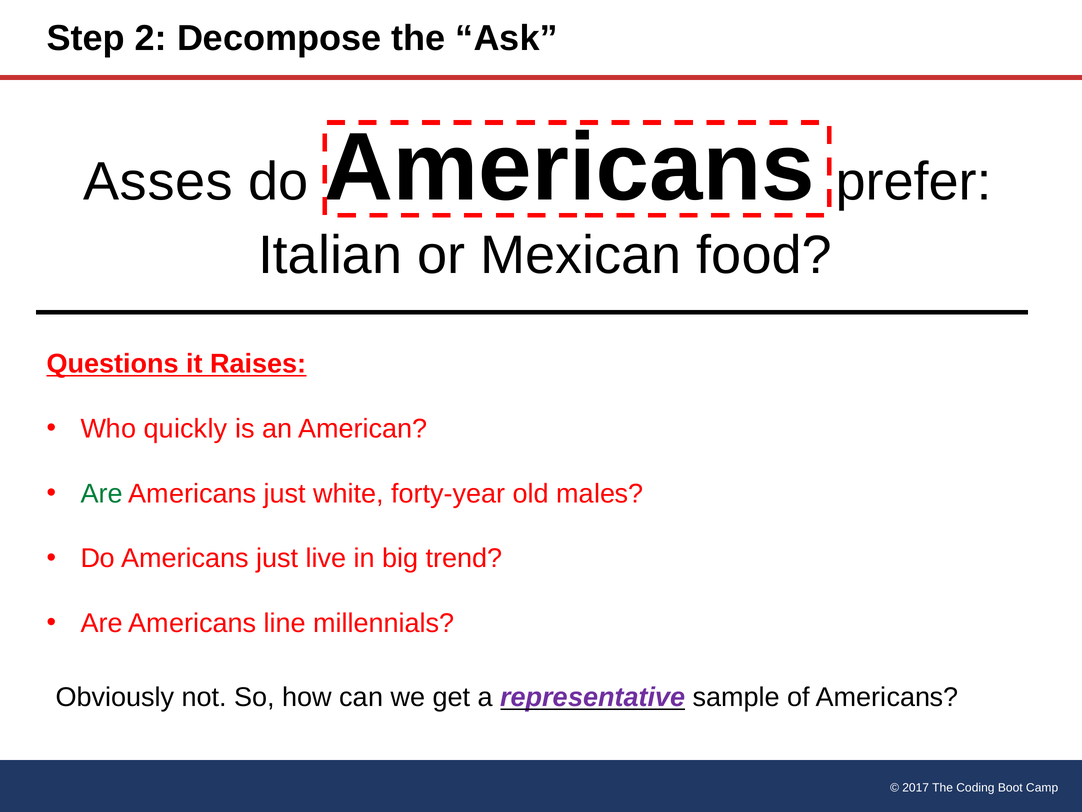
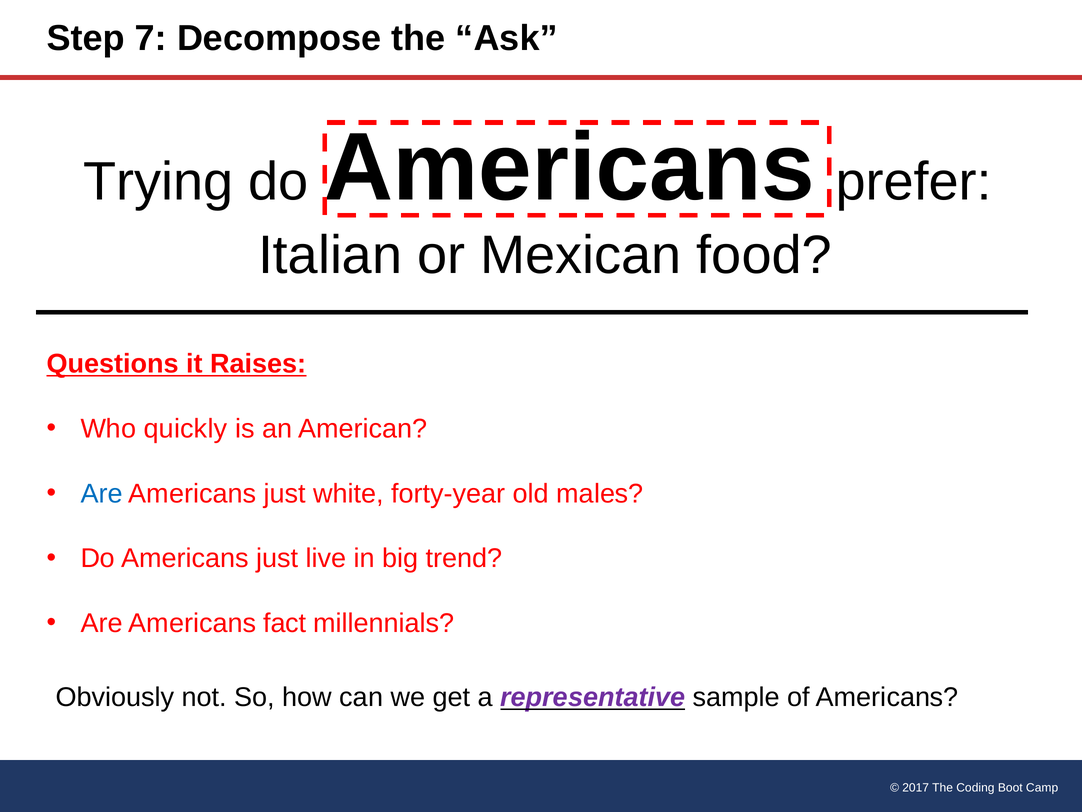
2: 2 -> 7
Asses: Asses -> Trying
Are at (102, 493) colour: green -> blue
line: line -> fact
